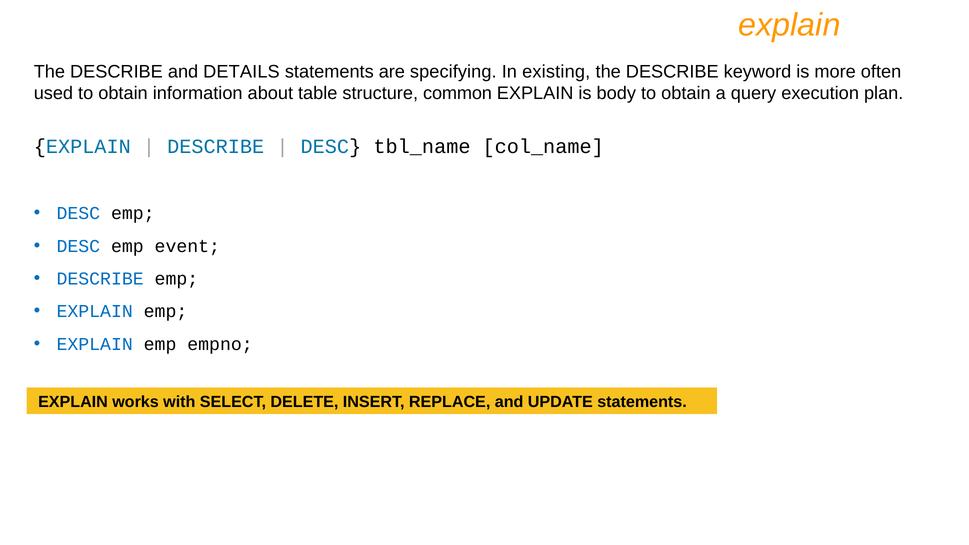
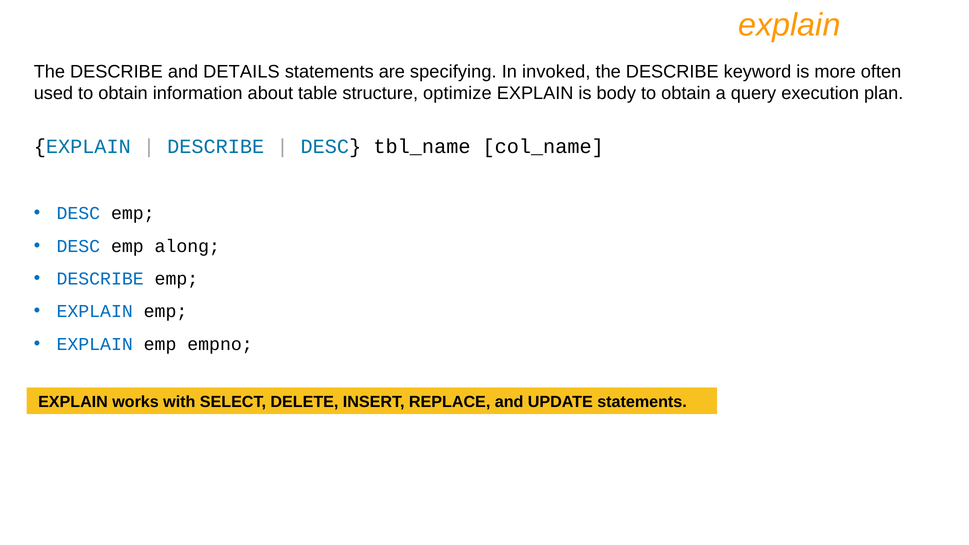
existing: existing -> invoked
common: common -> optimize
event: event -> along
